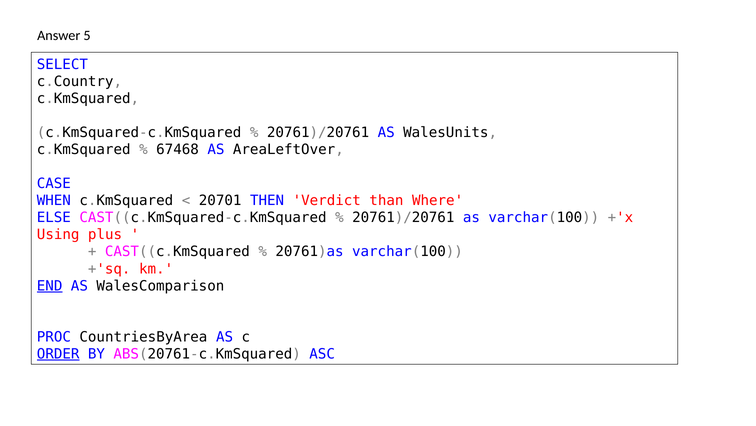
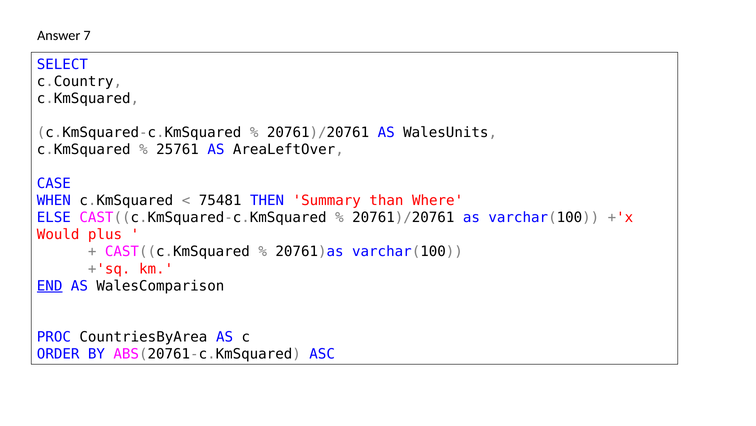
5: 5 -> 7
67468: 67468 -> 25761
20701: 20701 -> 75481
Verdict: Verdict -> Summary
Using: Using -> Would
ORDER underline: present -> none
